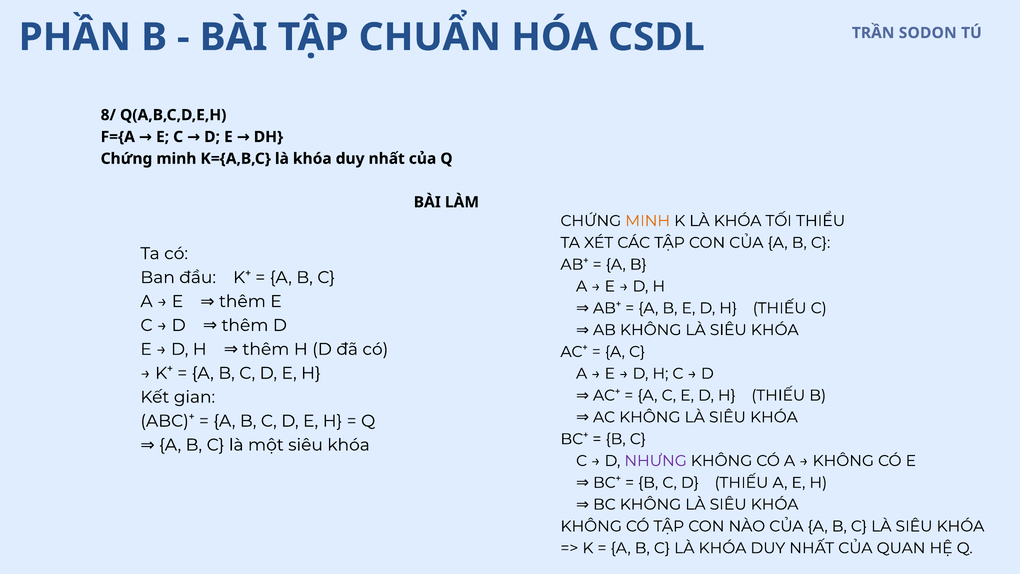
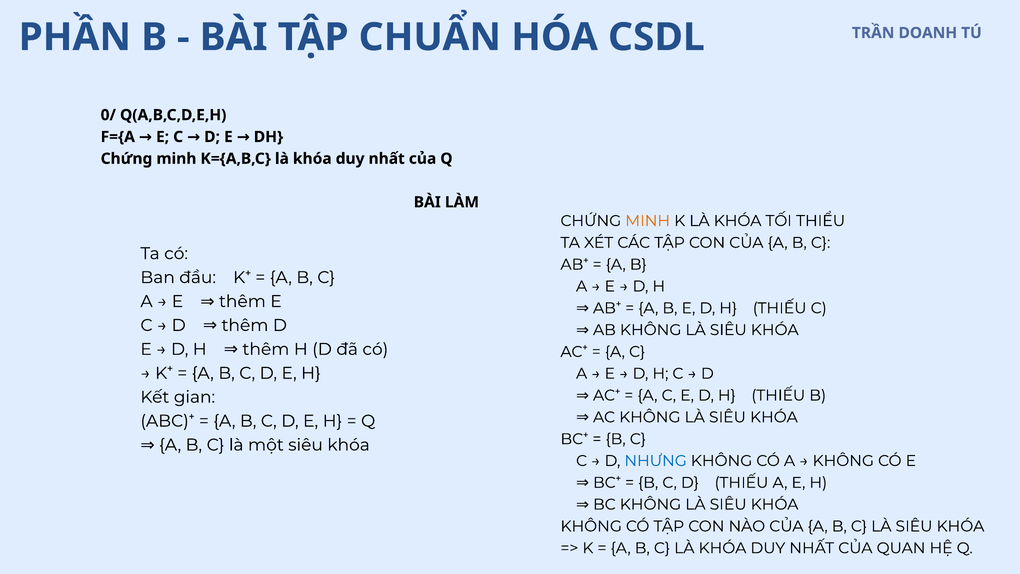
SODON: SODON -> DOANH
8/: 8/ -> 0/
NHƯNG colour: purple -> blue
